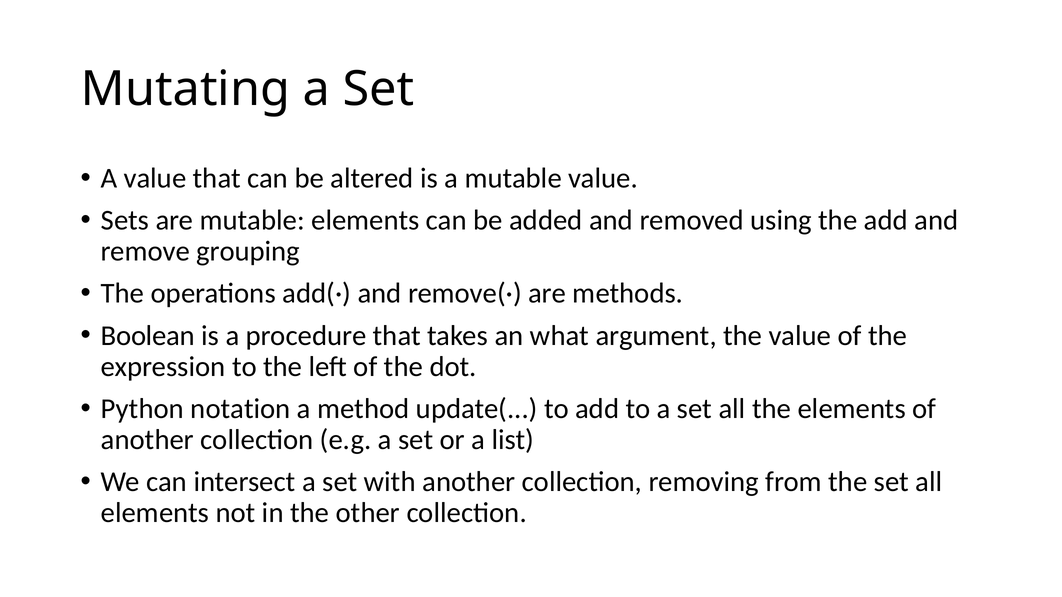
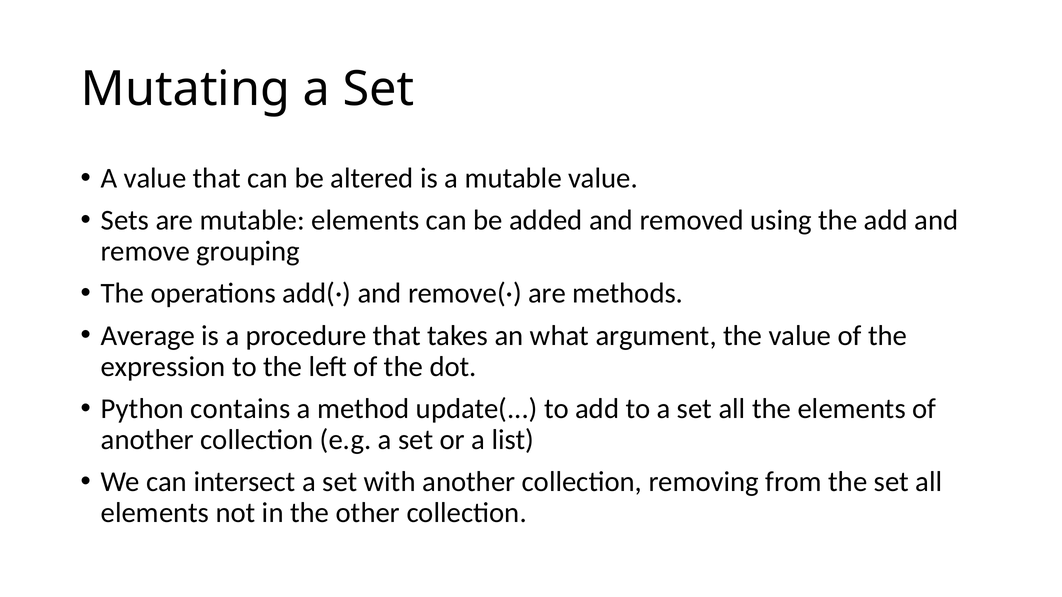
Boolean: Boolean -> Average
notation: notation -> contains
